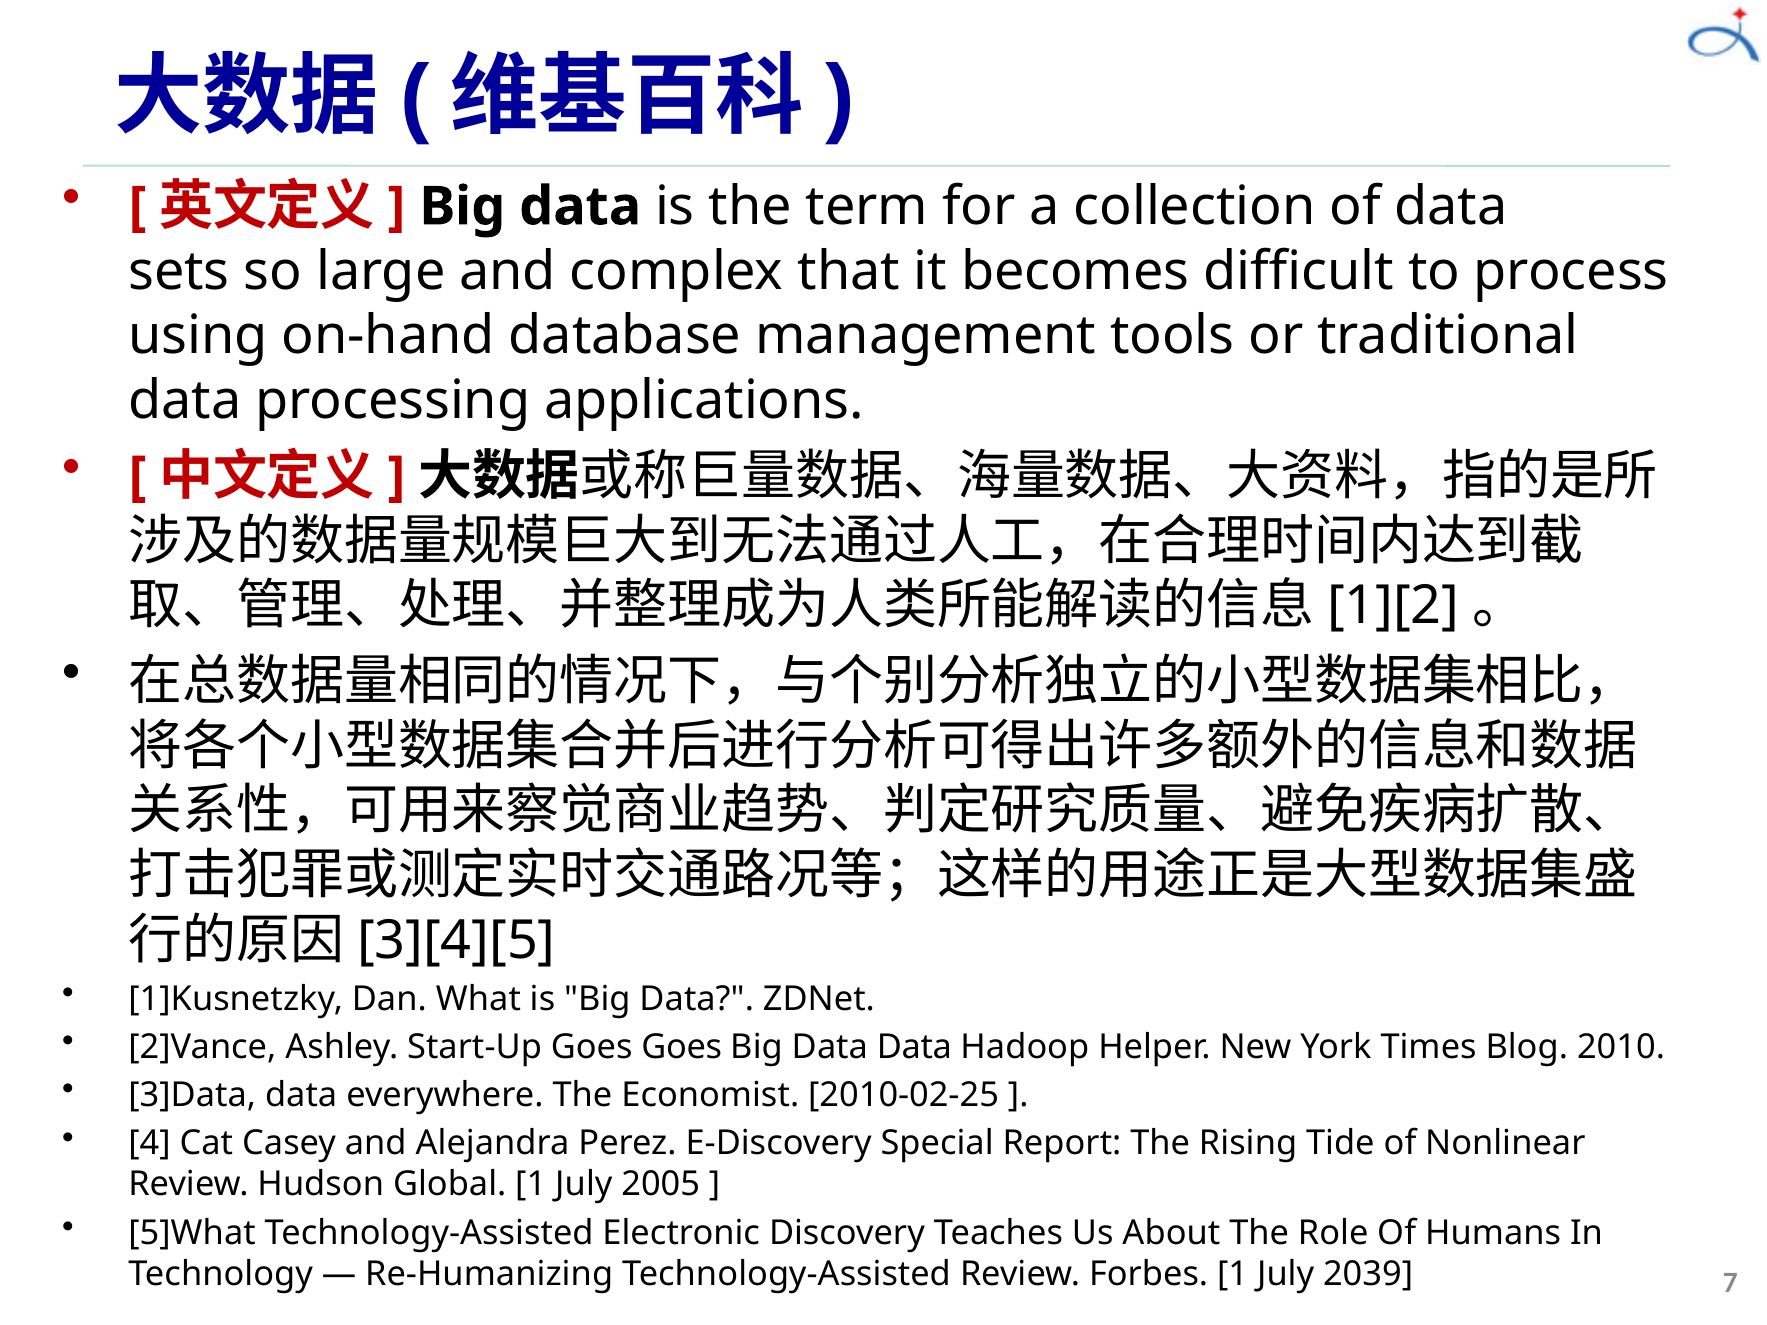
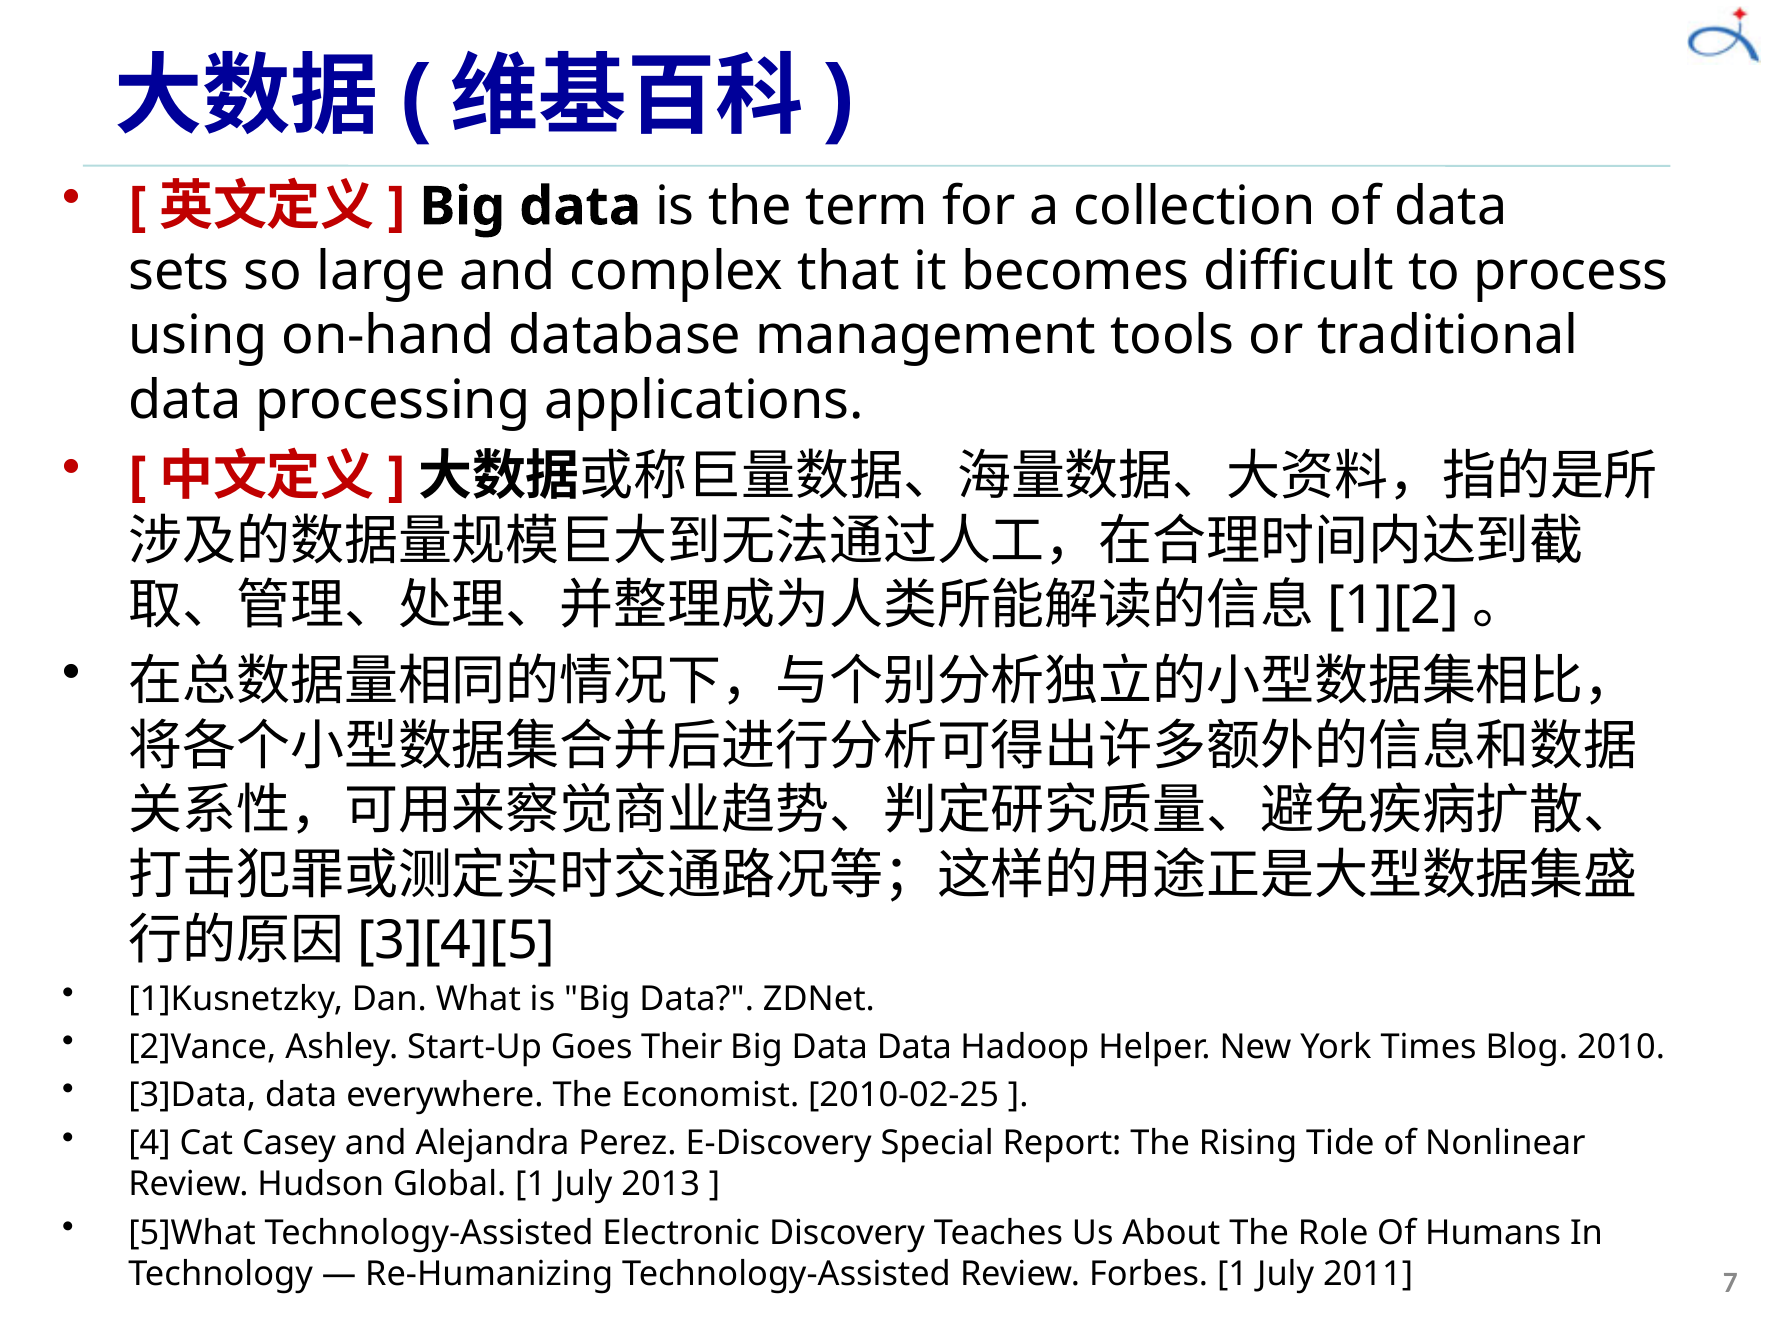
Goes Goes: Goes -> Their
2005: 2005 -> 2013
2039: 2039 -> 2011
